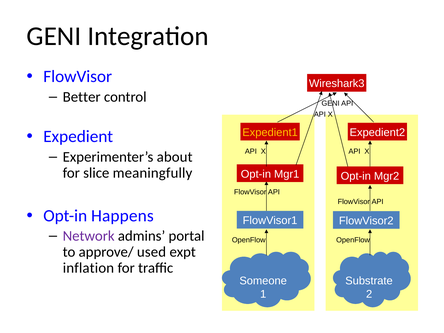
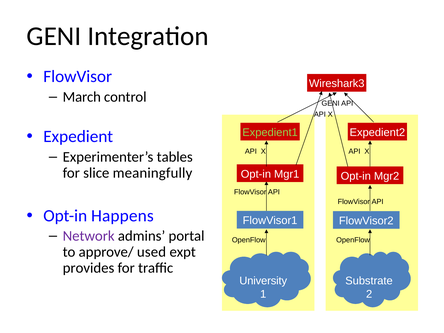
Better: Better -> March
Expedient1 colour: yellow -> light green
about: about -> tables
inflation: inflation -> provides
Someone: Someone -> University
